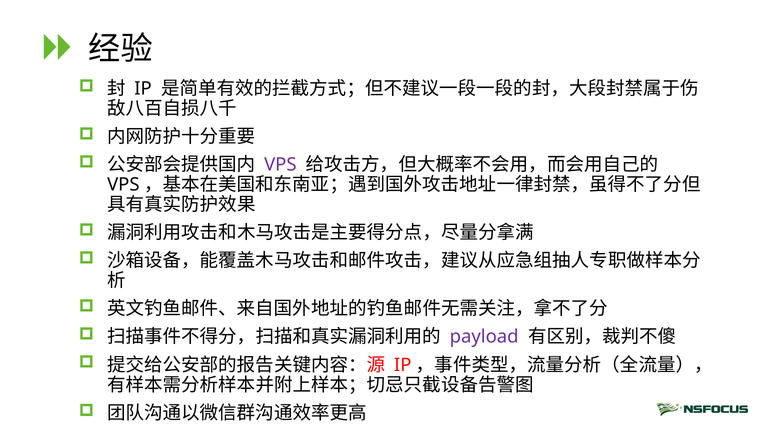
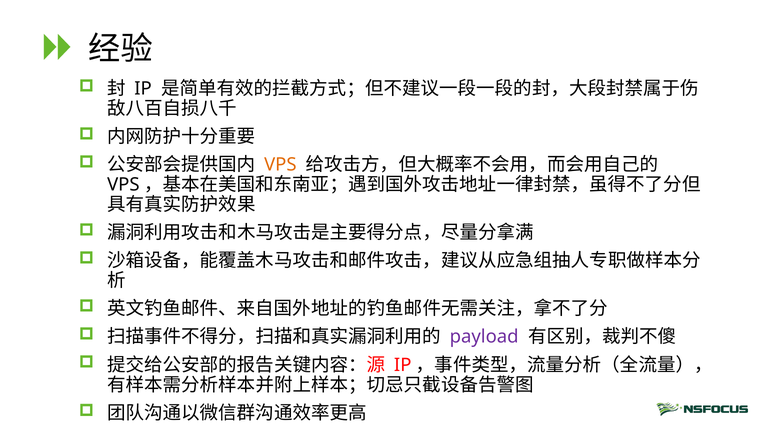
VPS at (280, 165) colour: purple -> orange
